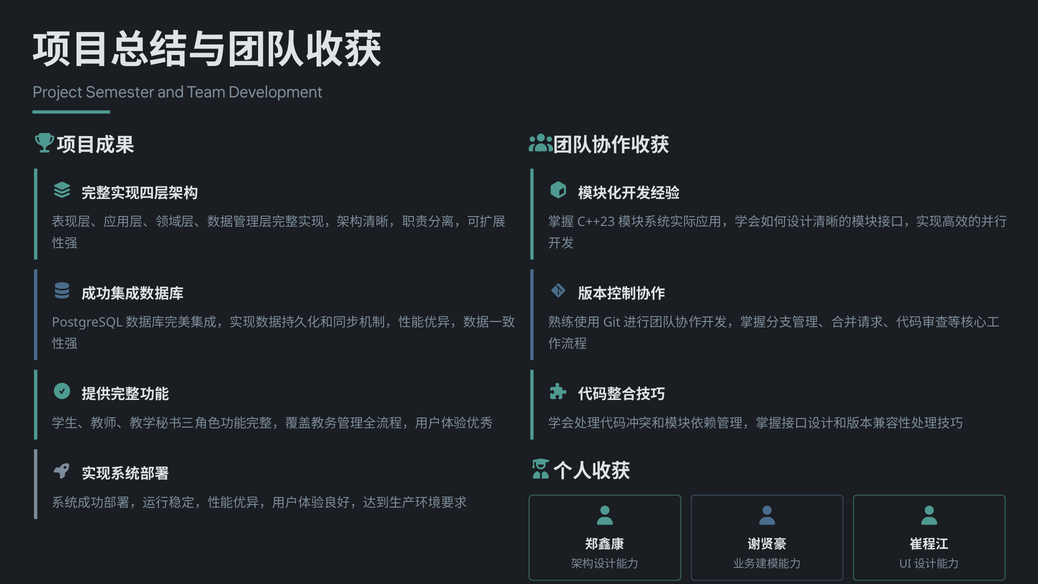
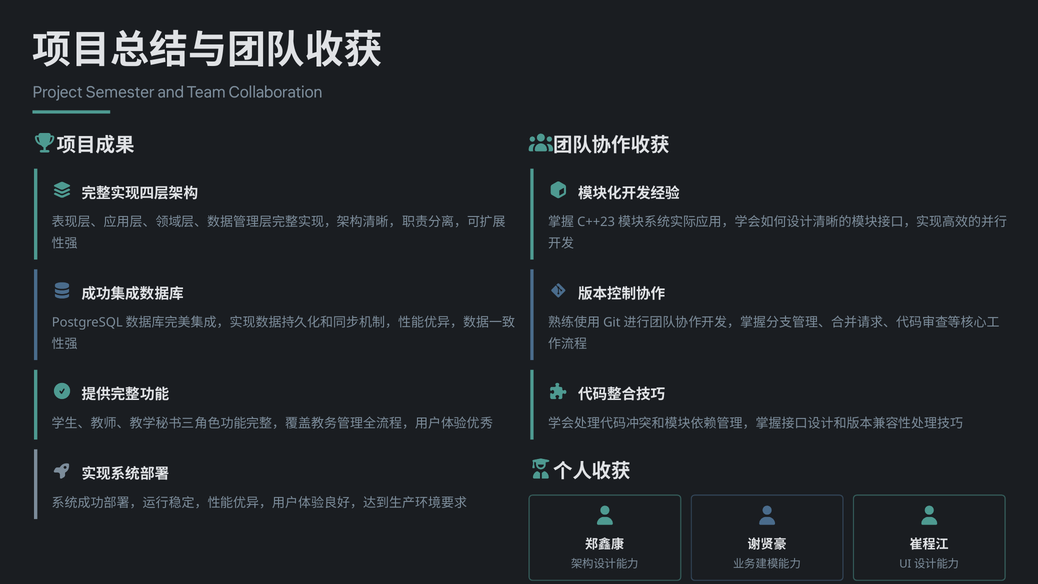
Development: Development -> Collaboration
